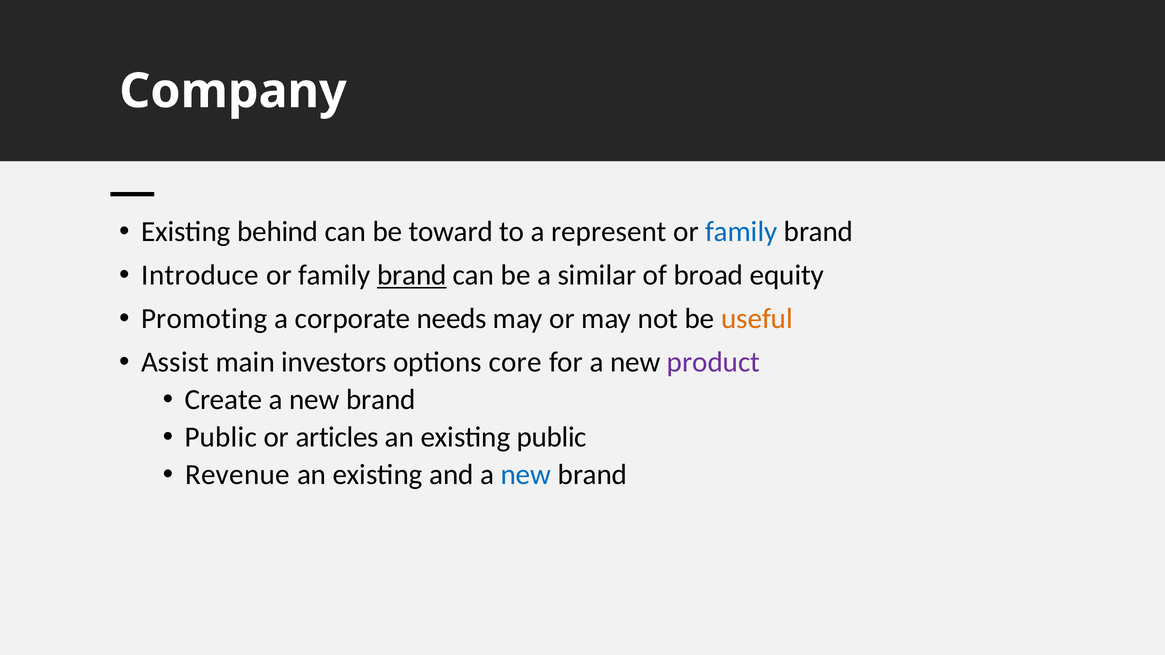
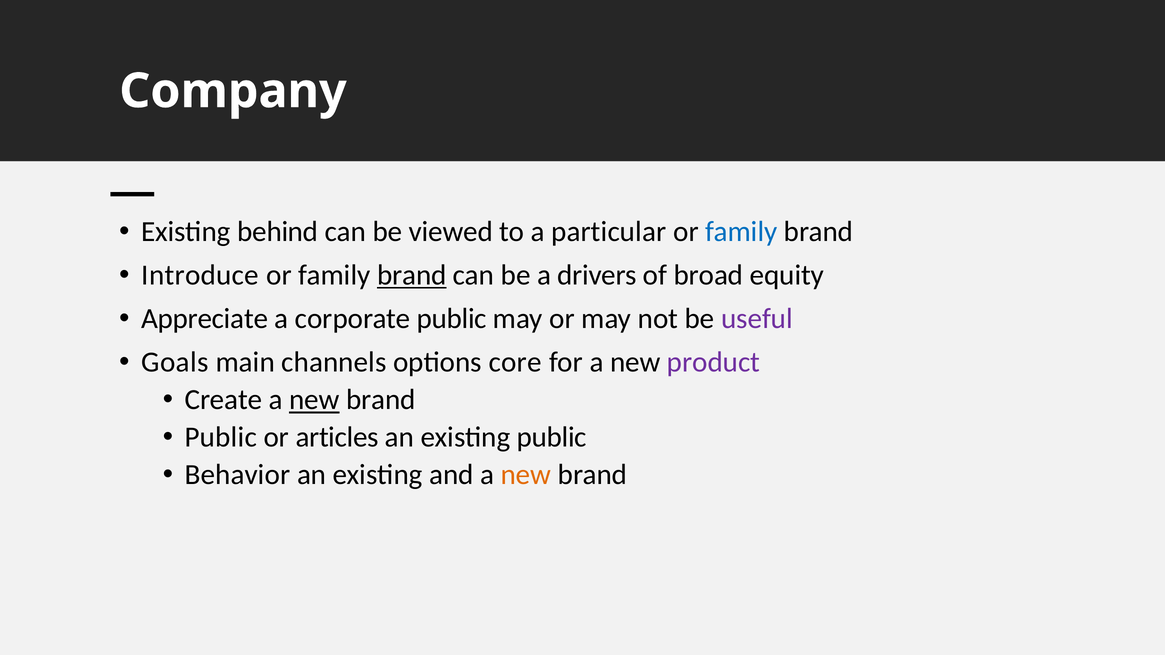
toward: toward -> viewed
represent: represent -> particular
similar: similar -> drivers
Promoting: Promoting -> Appreciate
corporate needs: needs -> public
useful colour: orange -> purple
Assist: Assist -> Goals
investors: investors -> channels
new at (314, 400) underline: none -> present
Revenue: Revenue -> Behavior
new at (526, 475) colour: blue -> orange
